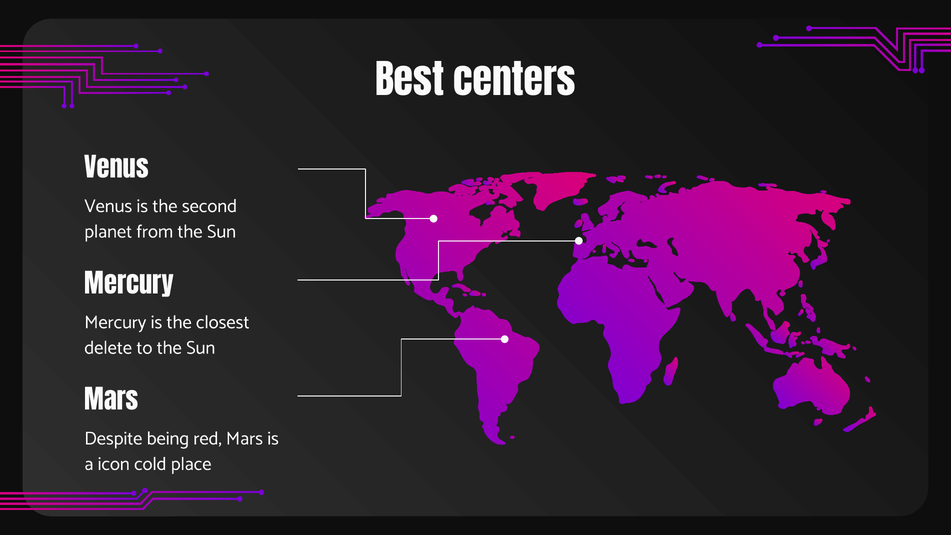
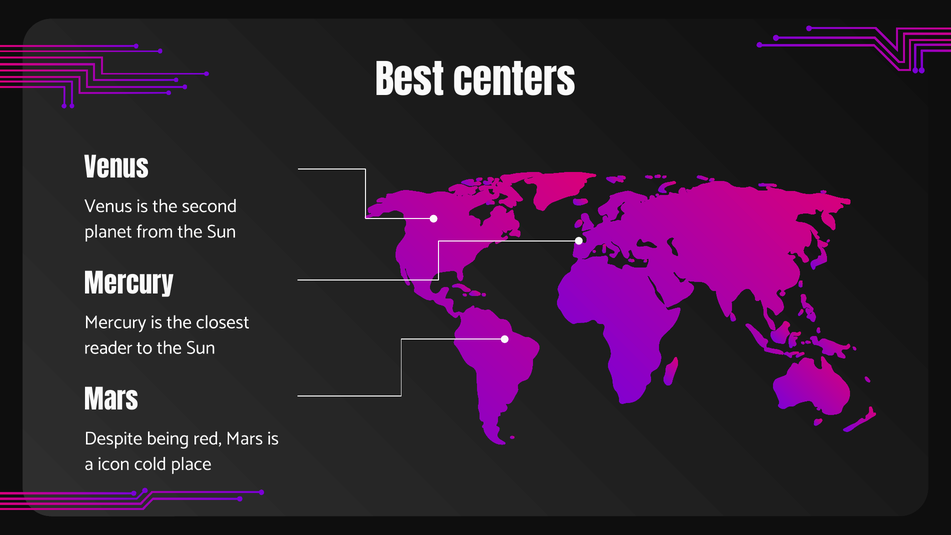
delete: delete -> reader
